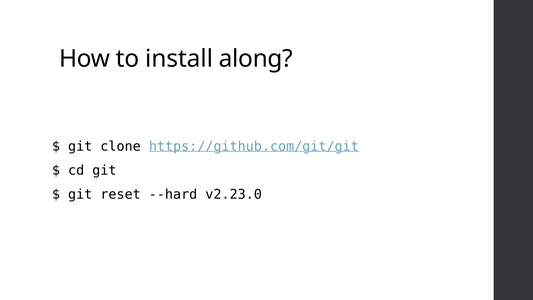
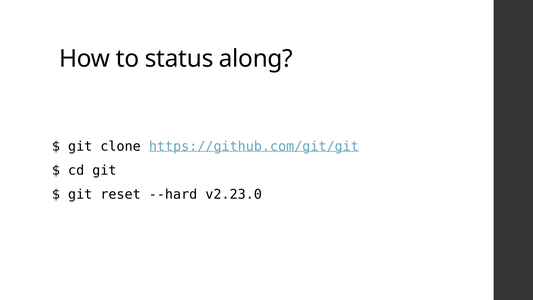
install: install -> status
